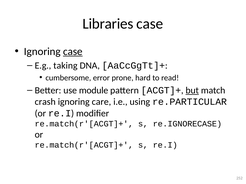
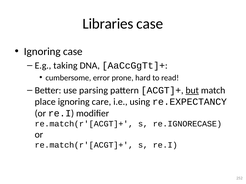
case at (73, 52) underline: present -> none
module: module -> parsing
crash: crash -> place
re.PARTICULAR: re.PARTICULAR -> re.EXPECTANCY
